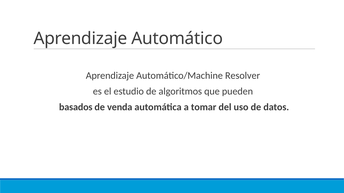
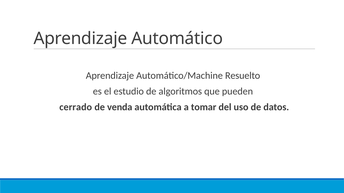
Resolver: Resolver -> Resuelto
basados: basados -> cerrado
